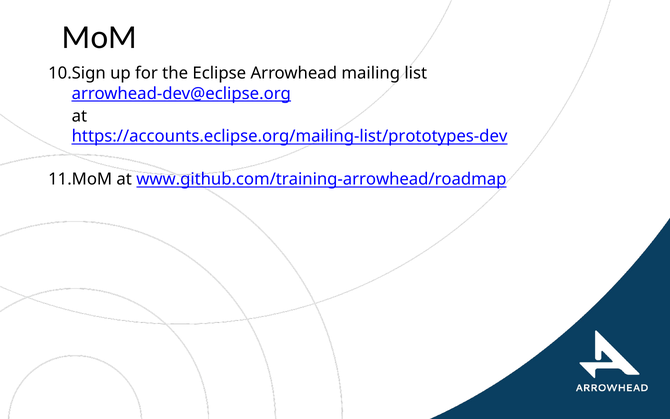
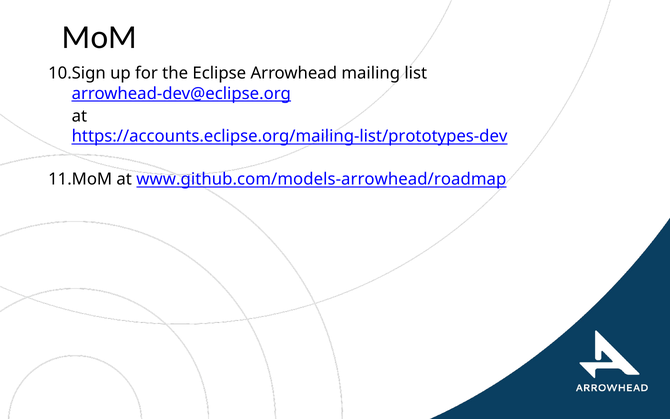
www.github.com/training-arrowhead/roadmap: www.github.com/training-arrowhead/roadmap -> www.github.com/models-arrowhead/roadmap
